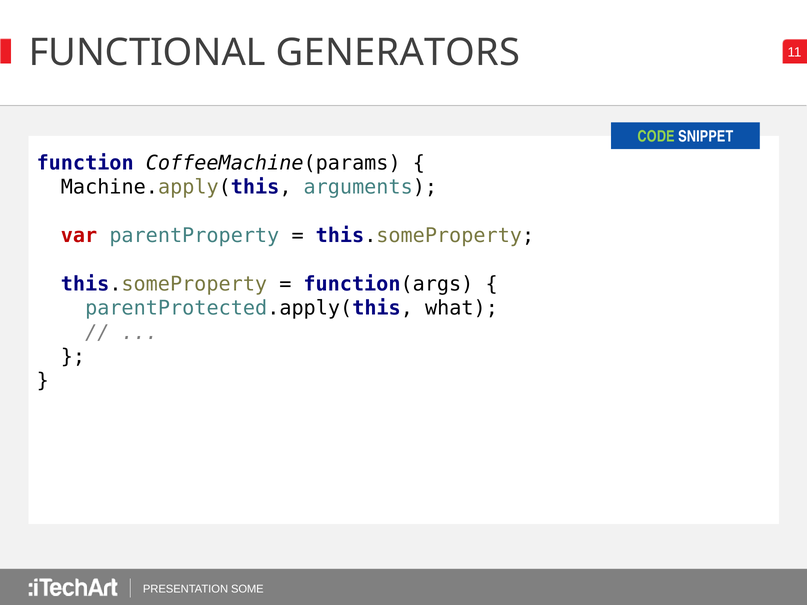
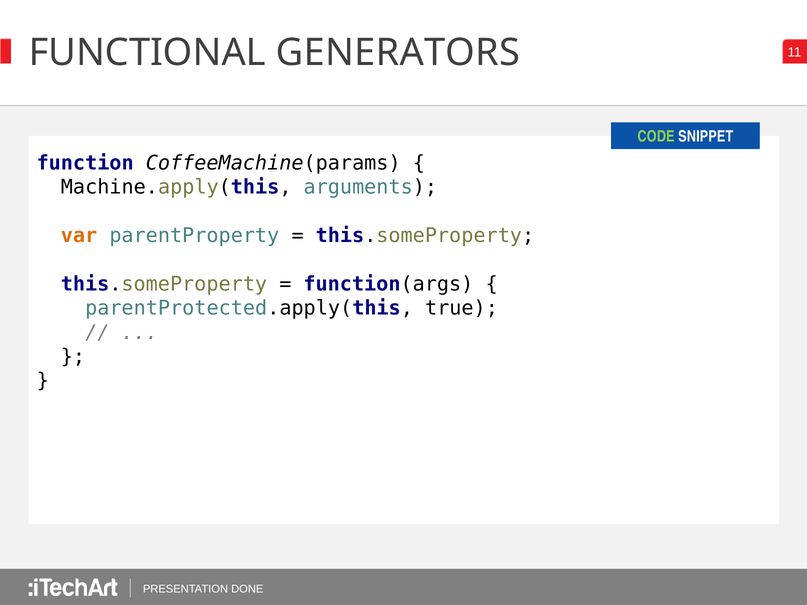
var colour: red -> orange
what: what -> true
SOME: SOME -> DONE
